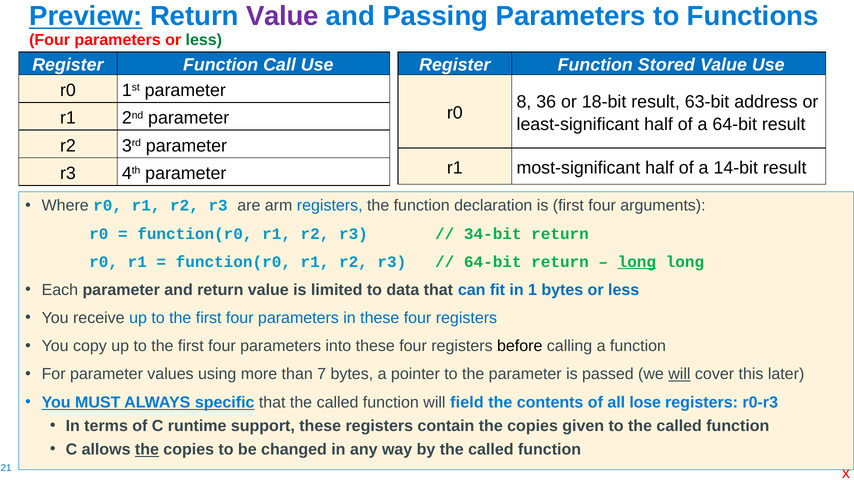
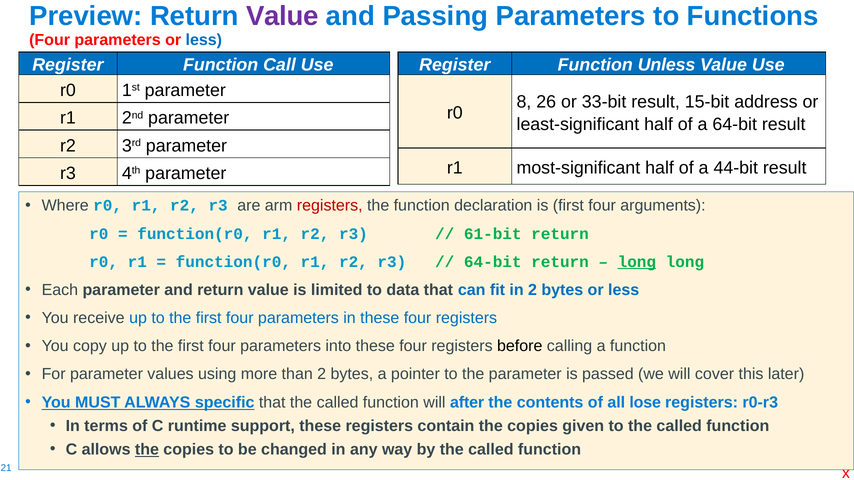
Preview underline: present -> none
less at (204, 40) colour: green -> blue
Stored: Stored -> Unless
36: 36 -> 26
18-bit: 18-bit -> 33-bit
63-bit: 63-bit -> 15-bit
14-bit: 14-bit -> 44-bit
registers at (330, 206) colour: blue -> red
34-bit: 34-bit -> 61-bit
in 1: 1 -> 2
than 7: 7 -> 2
will at (679, 374) underline: present -> none
field: field -> after
